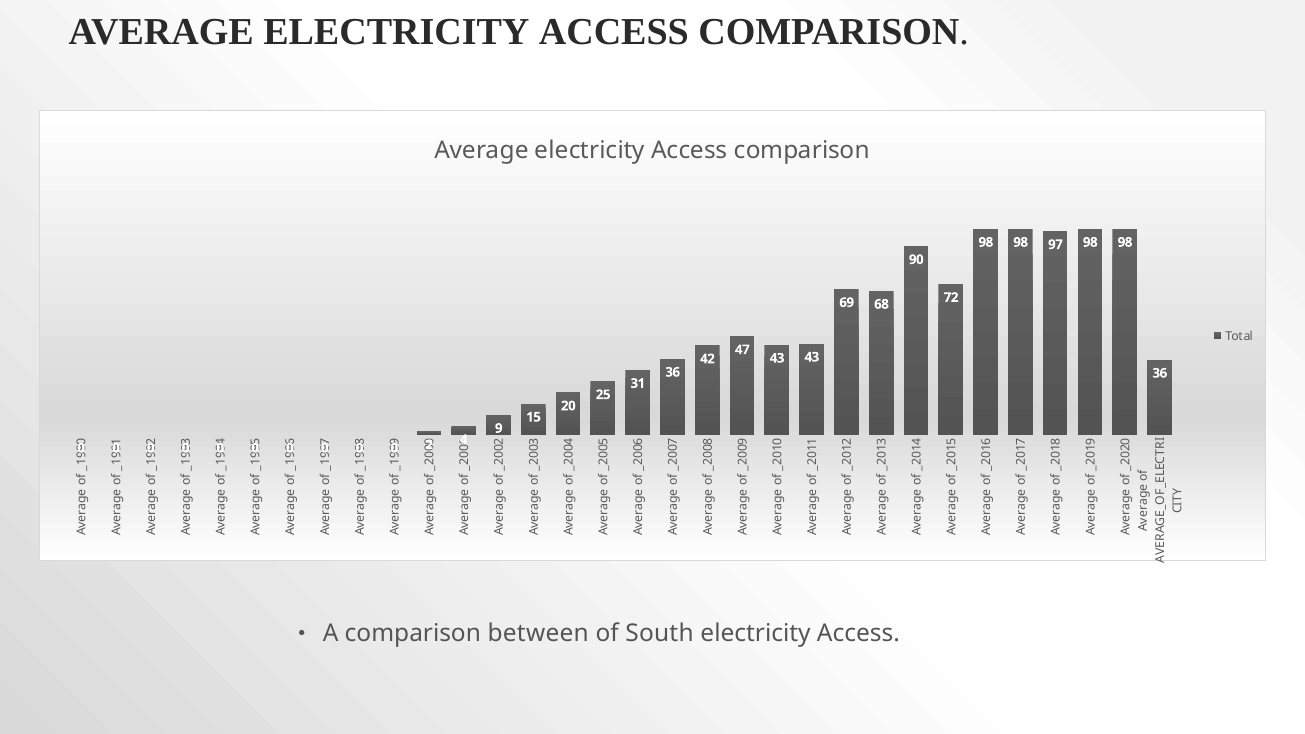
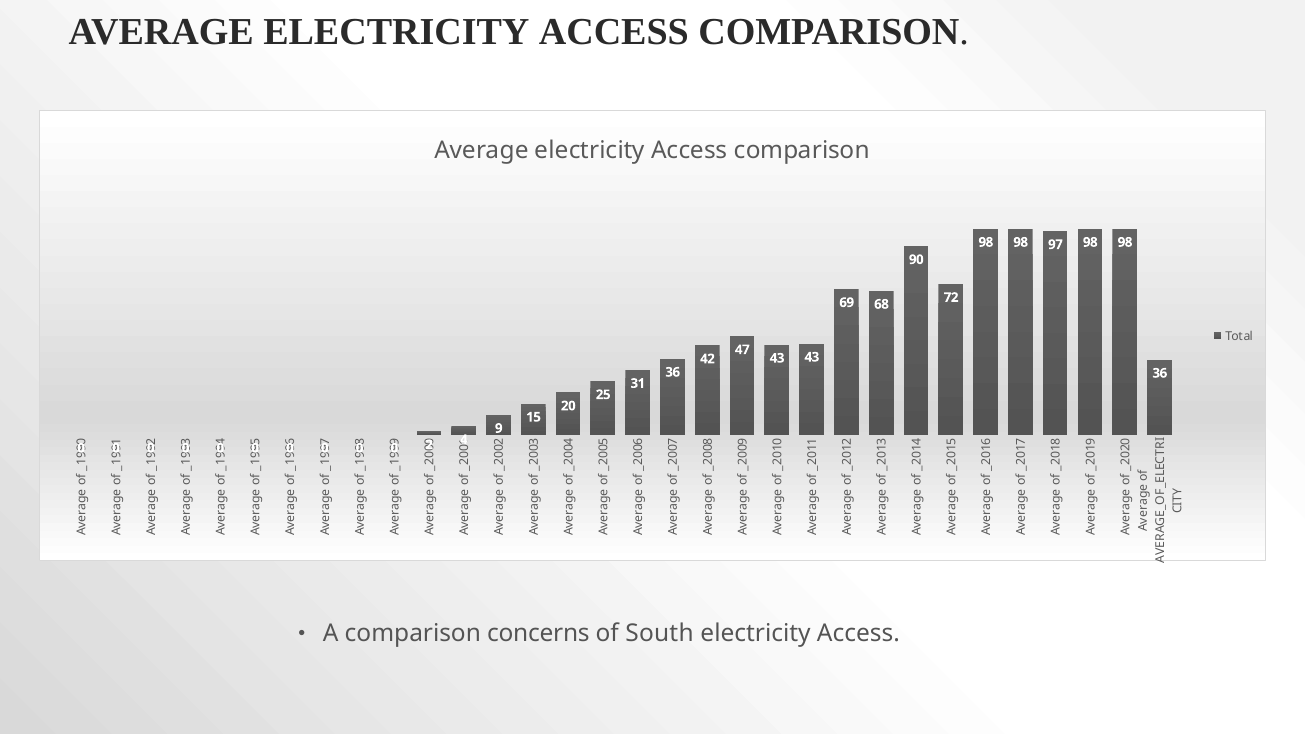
between: between -> concerns
